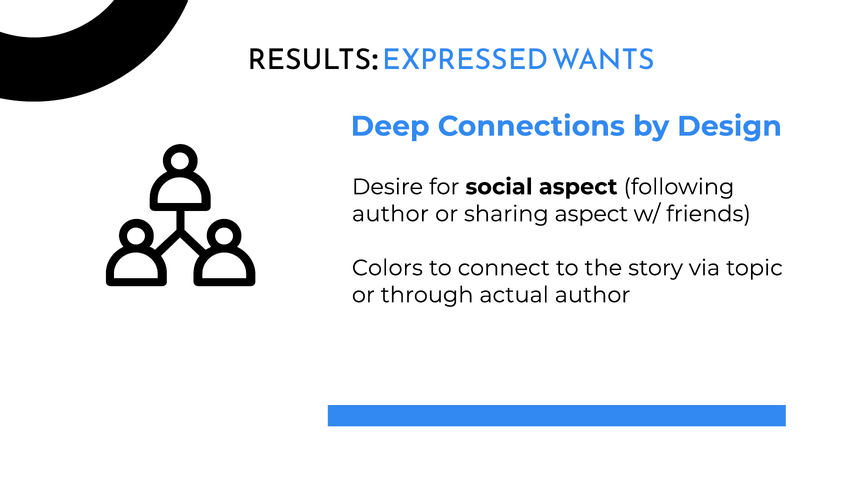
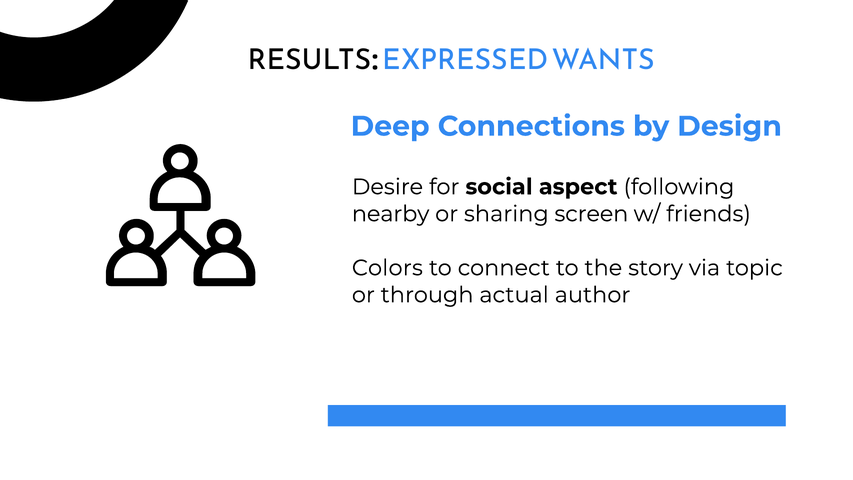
author at (390, 214): author -> nearby
sharing aspect: aspect -> screen
